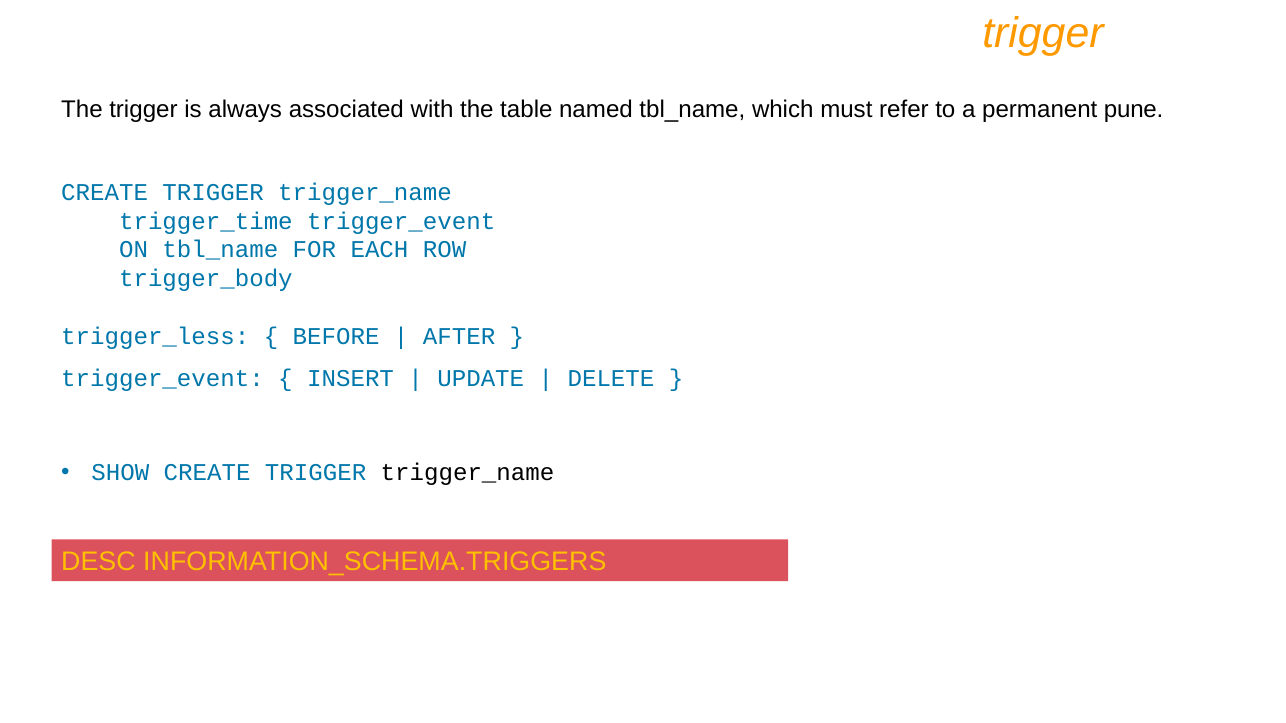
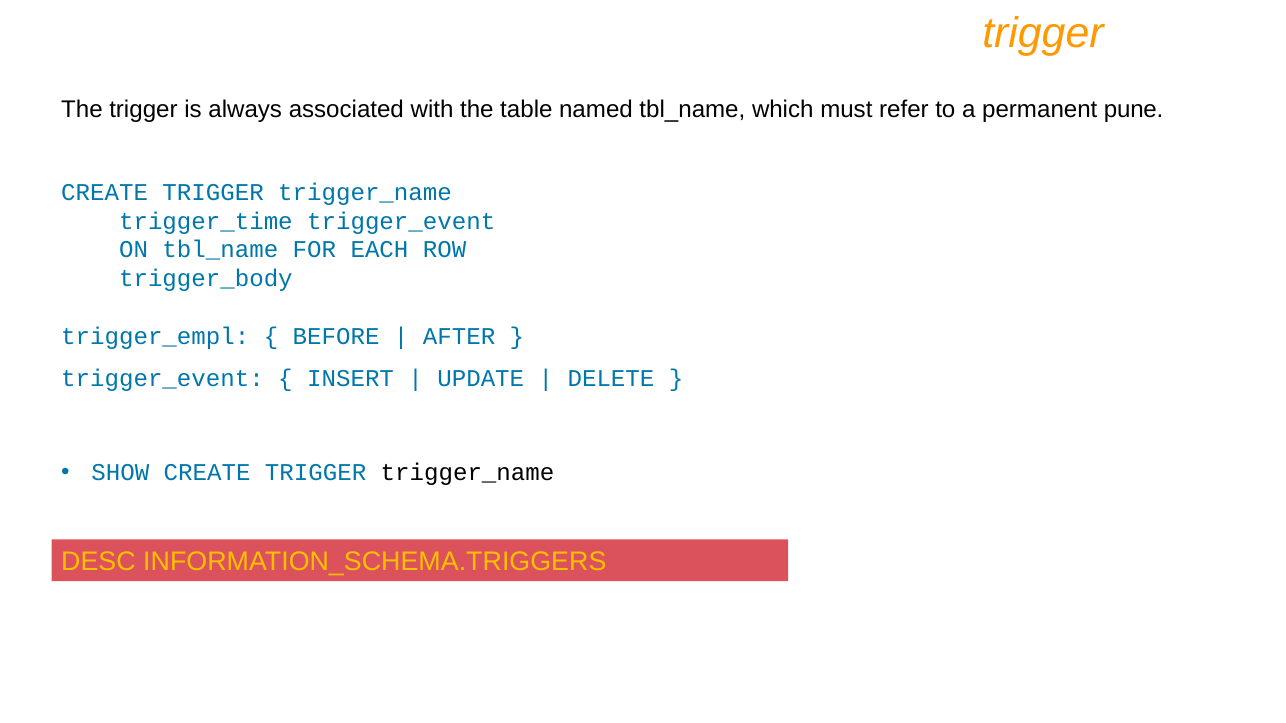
trigger_less: trigger_less -> trigger_empl
